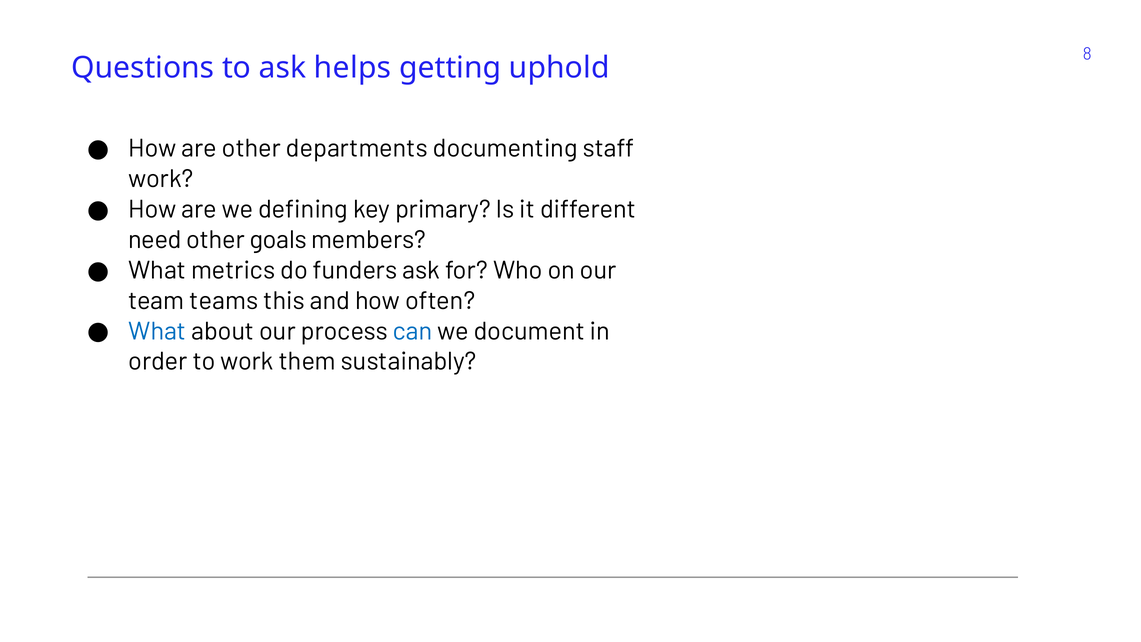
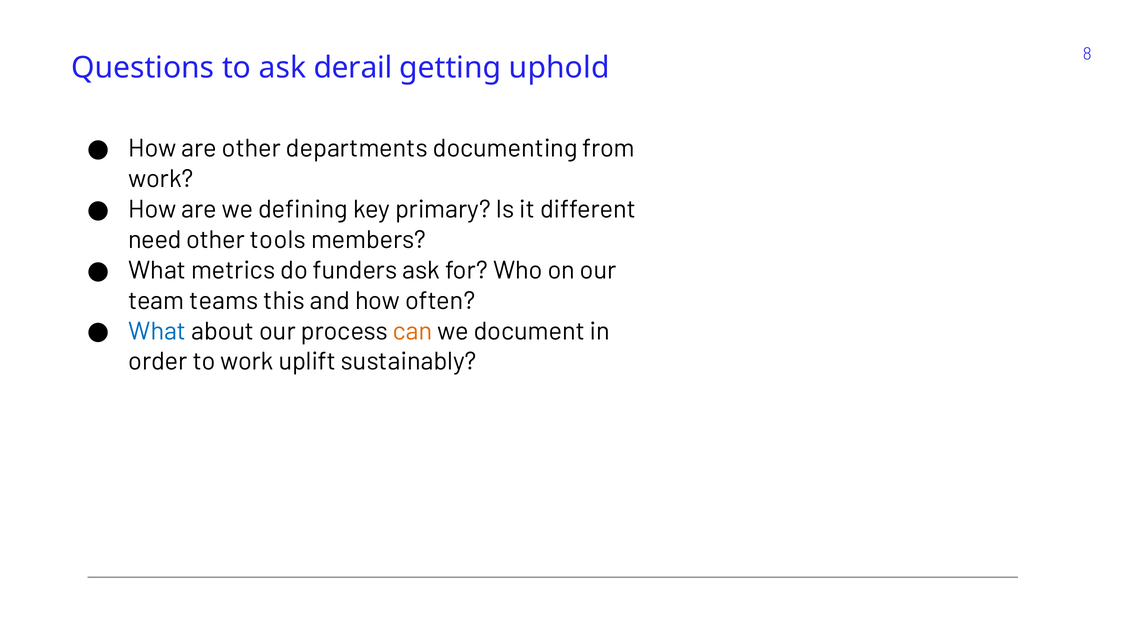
helps: helps -> derail
staff: staff -> from
goals: goals -> tools
can colour: blue -> orange
them: them -> uplift
